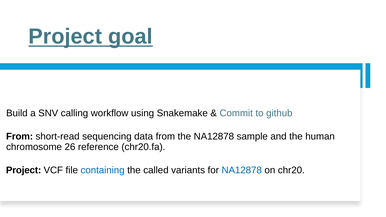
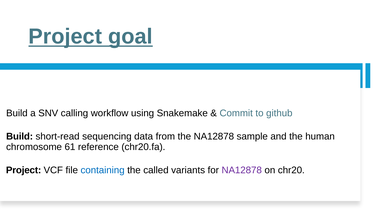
From at (20, 137): From -> Build
26: 26 -> 61
NA12878 at (242, 170) colour: blue -> purple
